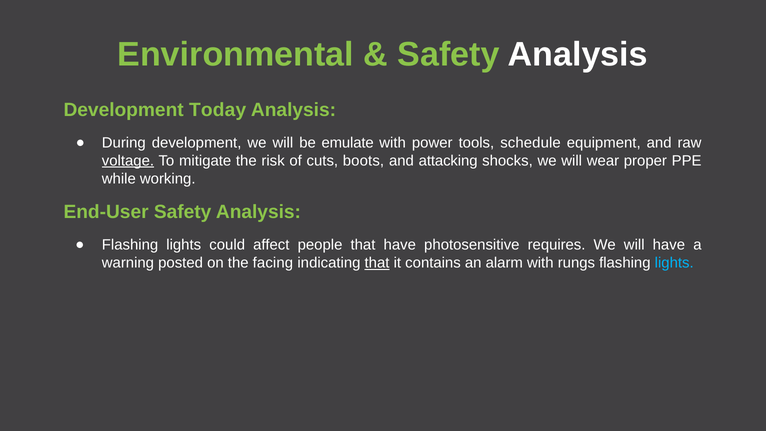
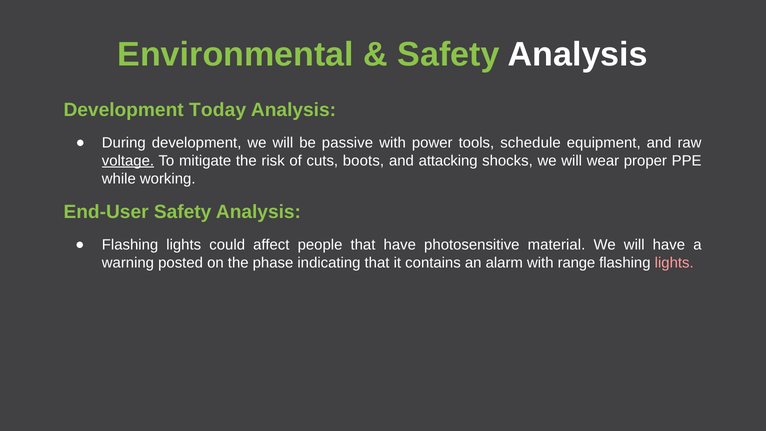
emulate: emulate -> passive
requires: requires -> material
facing: facing -> phase
that at (377, 263) underline: present -> none
rungs: rungs -> range
lights at (674, 263) colour: light blue -> pink
